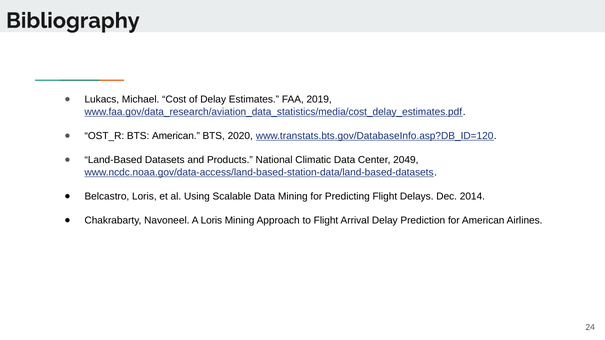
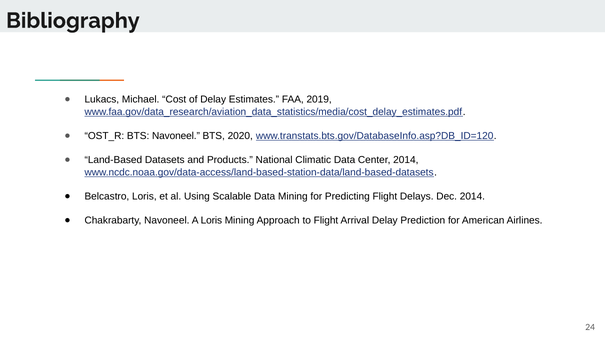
BTS American: American -> Navoneel
Center 2049: 2049 -> 2014
